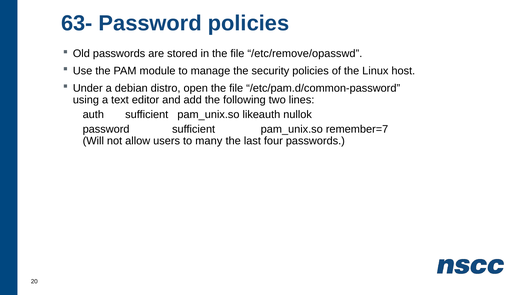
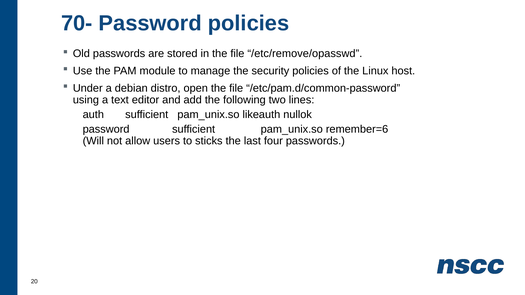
63-: 63- -> 70-
remember=7: remember=7 -> remember=6
many: many -> sticks
